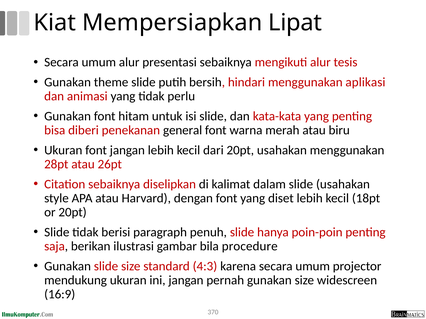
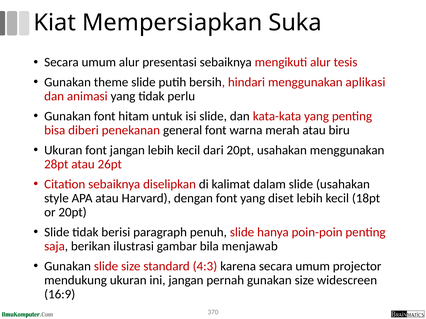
Lipat: Lipat -> Suka
procedure: procedure -> menjawab
